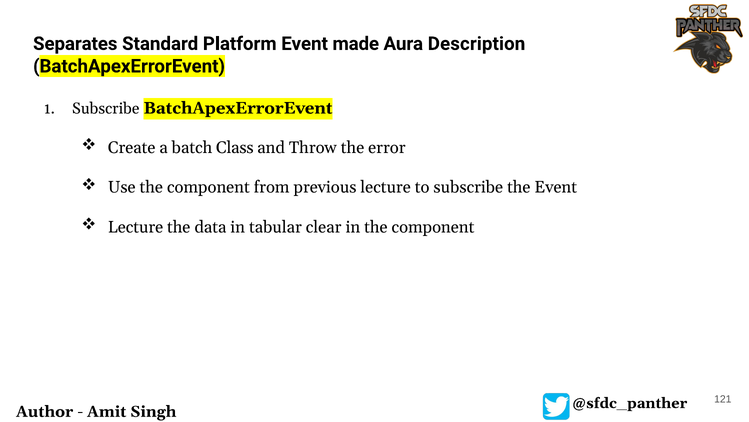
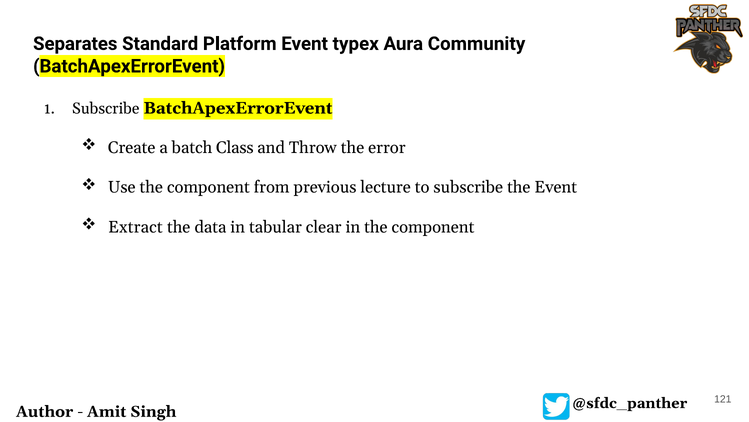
made: made -> typex
Description: Description -> Community
Lecture at (136, 227): Lecture -> Extract
